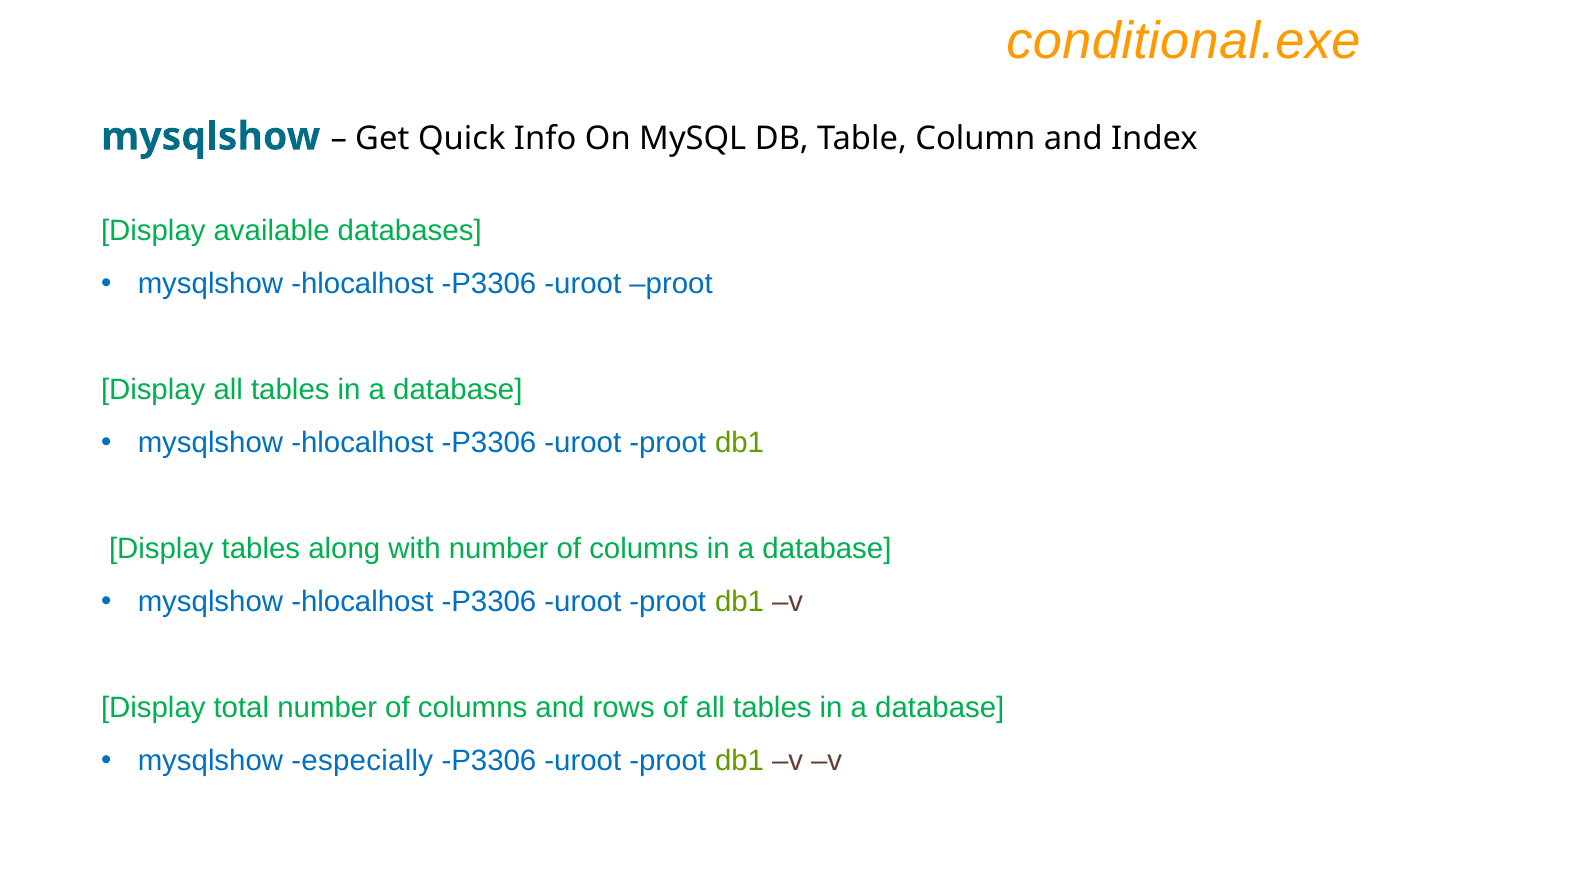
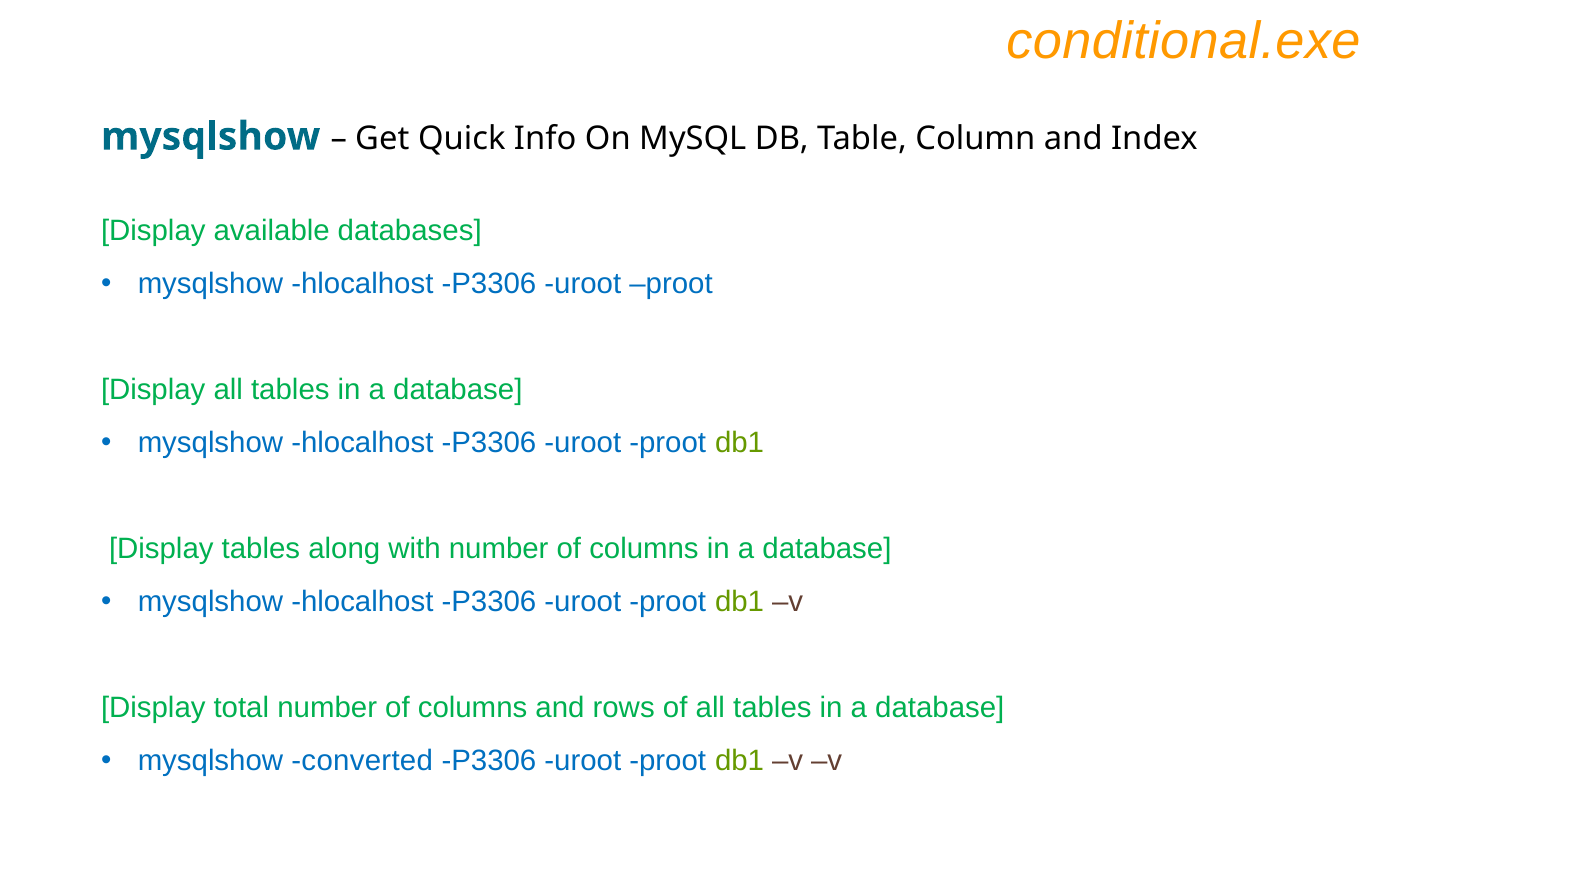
especially: especially -> converted
